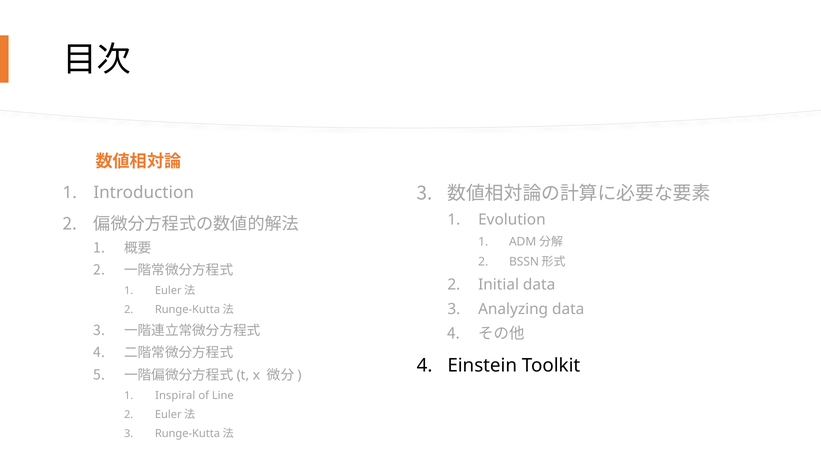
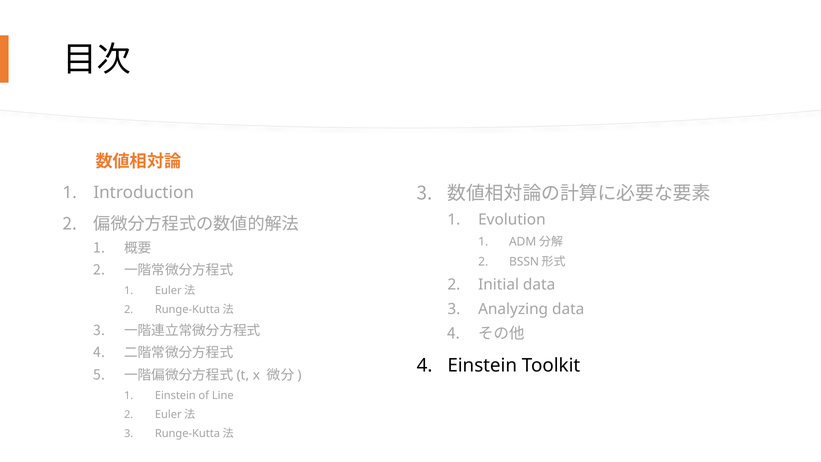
Inspiral at (175, 395): Inspiral -> Einstein
